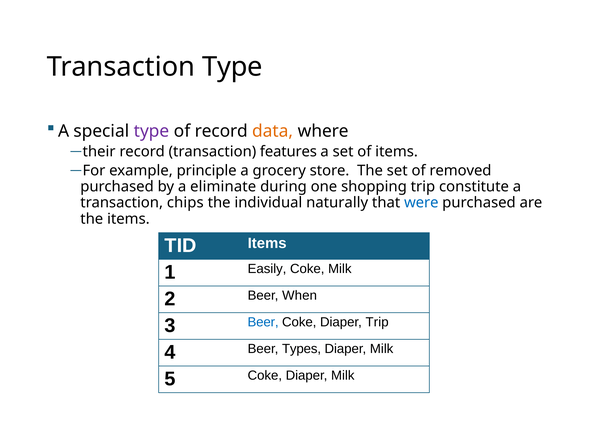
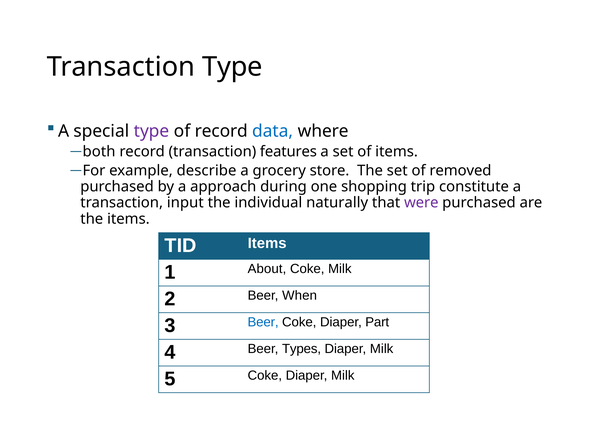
data colour: orange -> blue
their: their -> both
principle: principle -> describe
eliminate: eliminate -> approach
chips: chips -> input
were colour: blue -> purple
Easily: Easily -> About
Diaper Trip: Trip -> Part
